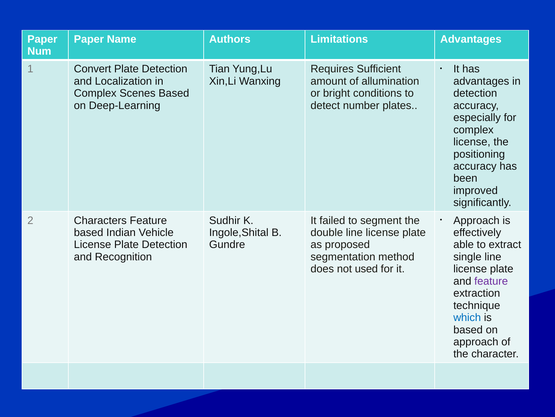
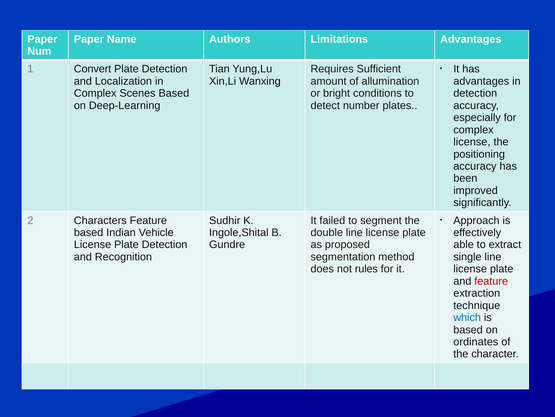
used: used -> rules
feature at (491, 281) colour: purple -> red
approach at (476, 341): approach -> ordinates
